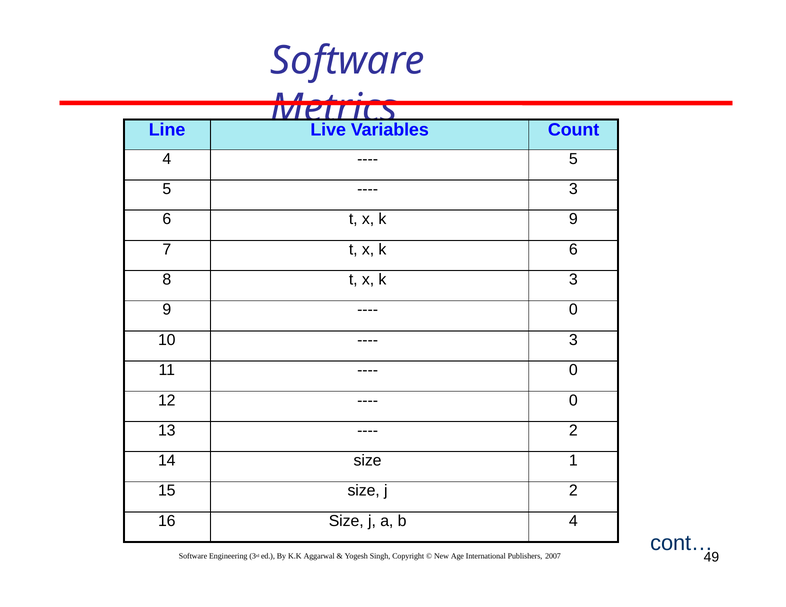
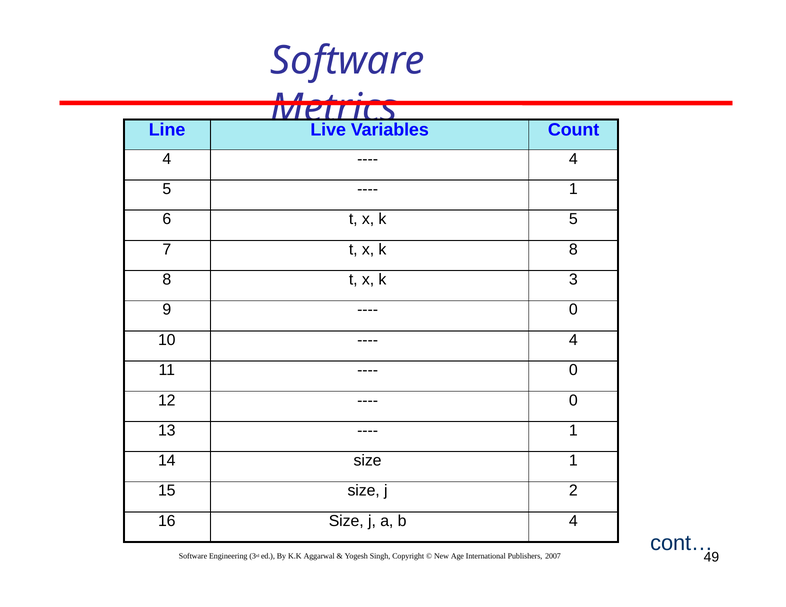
5 at (573, 159): 5 -> 4
3 at (573, 189): 3 -> 1
k 9: 9 -> 5
k 6: 6 -> 8
3 at (573, 340): 3 -> 4
2 at (573, 431): 2 -> 1
